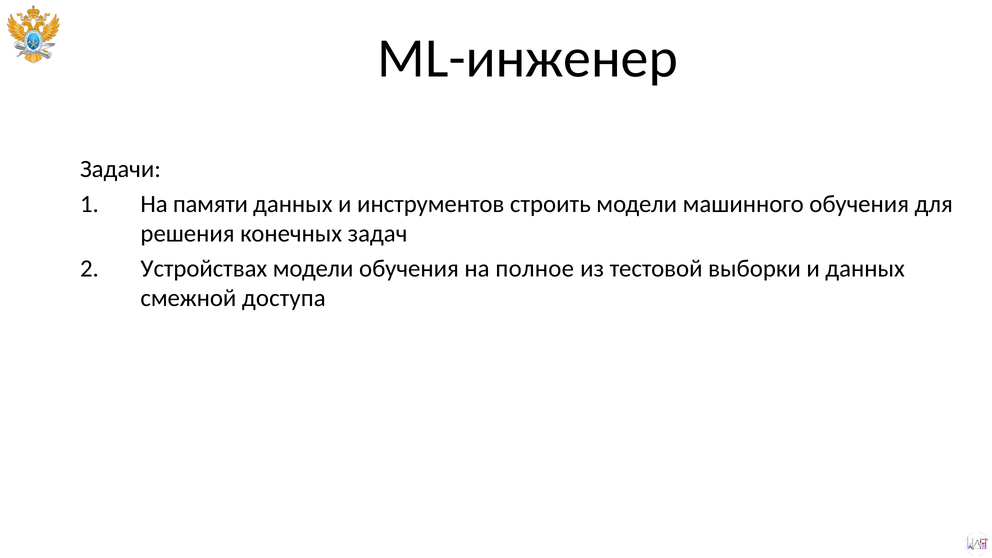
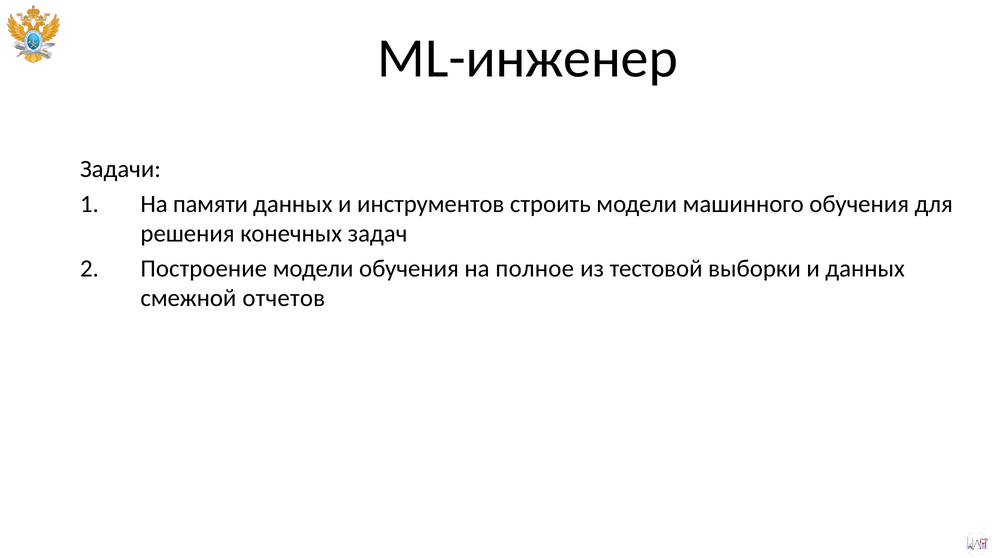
Устройствах: Устройствах -> Построение
доступа: доступа -> отчетов
